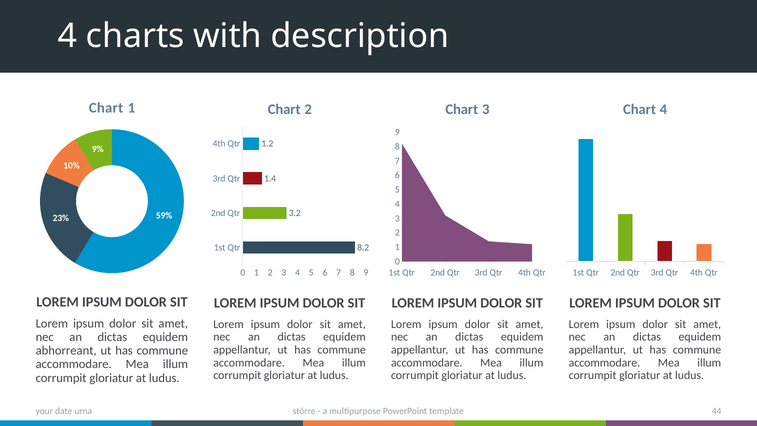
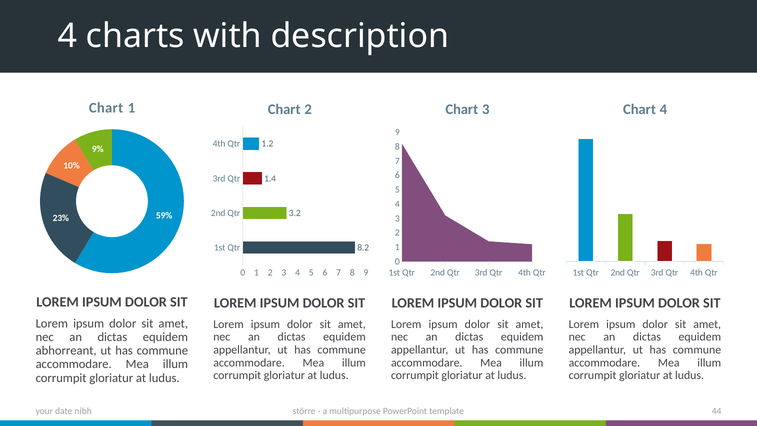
urna: urna -> nibh
